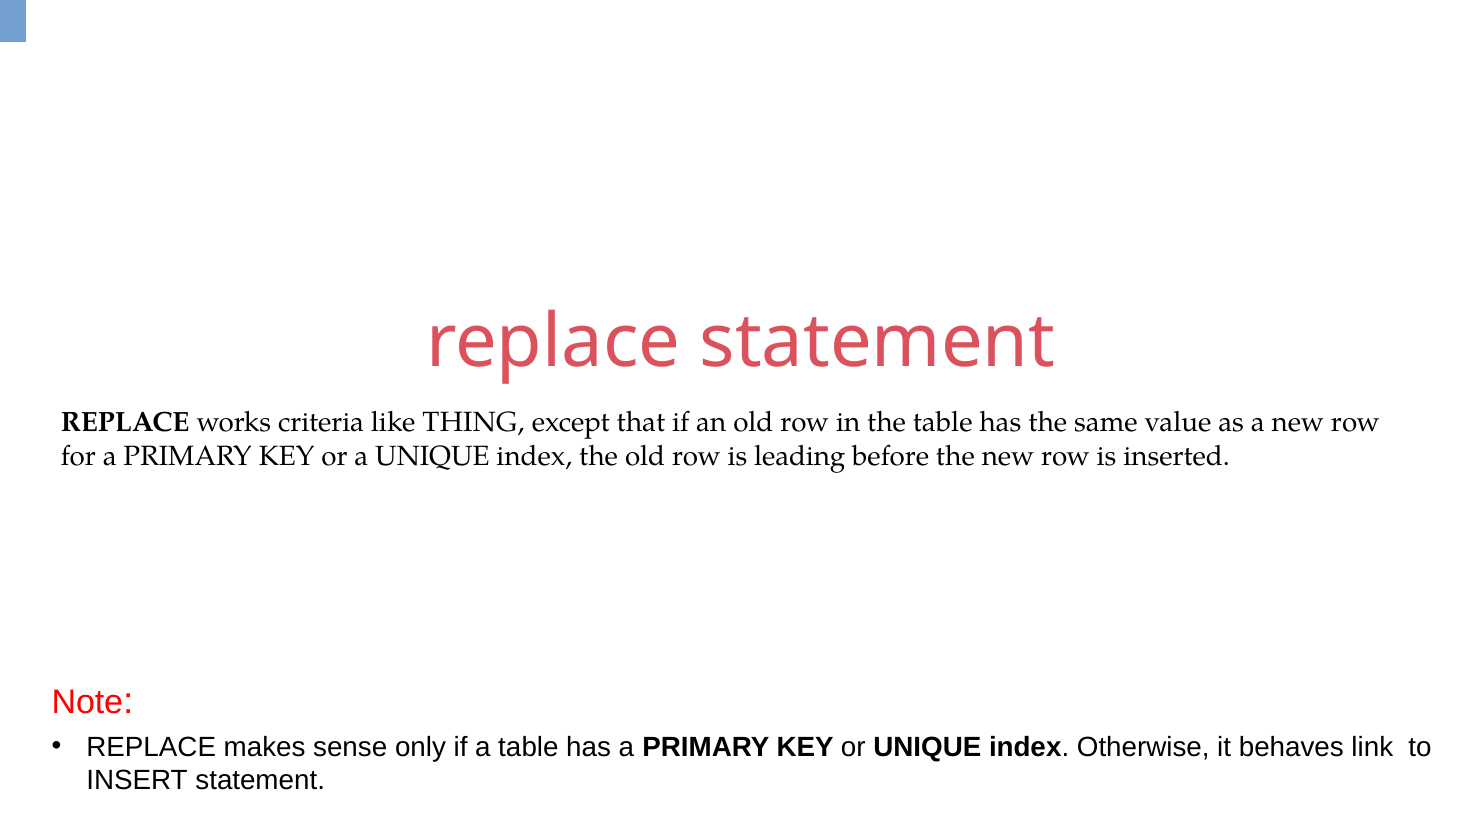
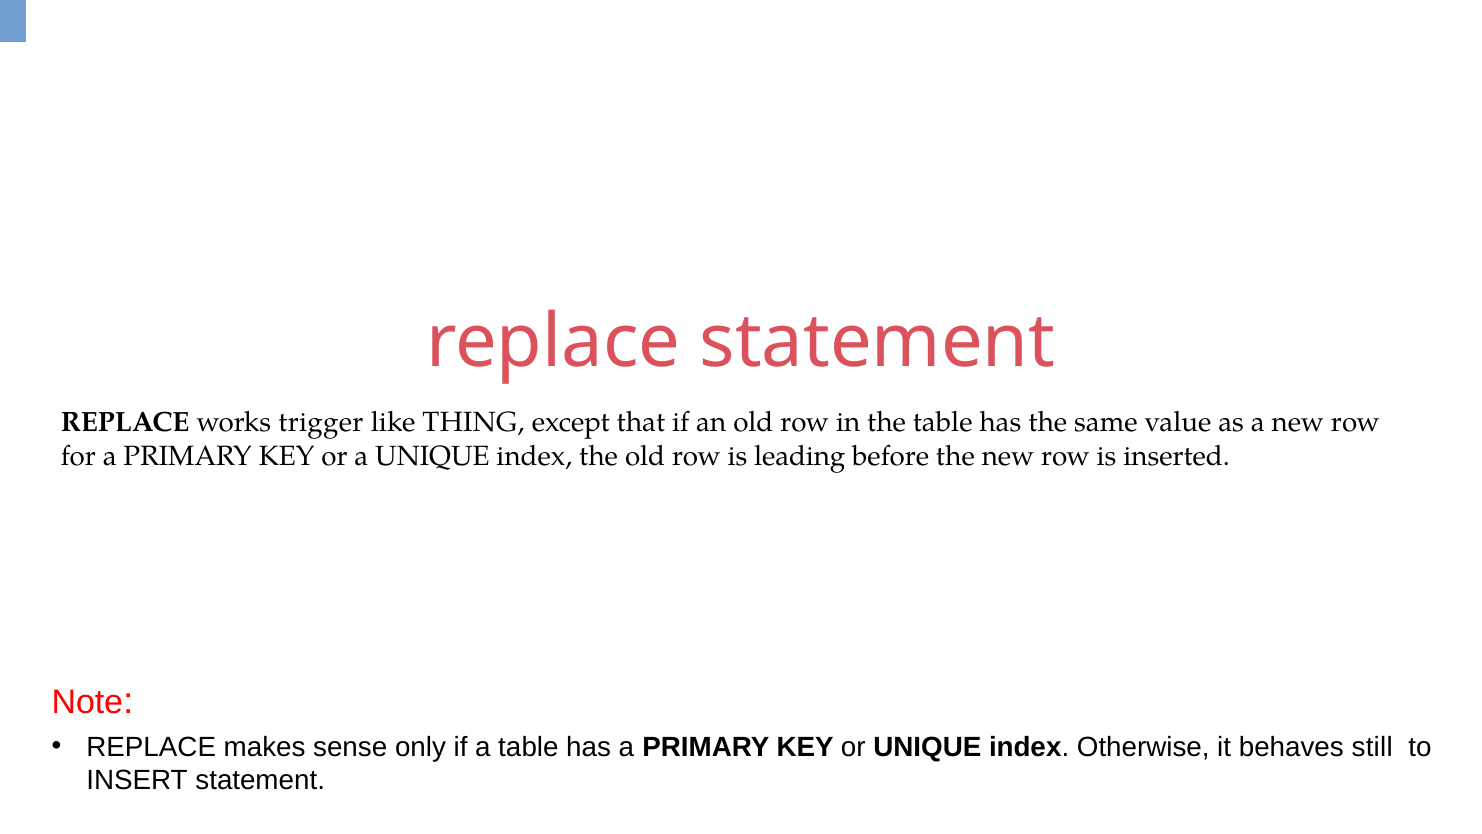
criteria: criteria -> trigger
link: link -> still
